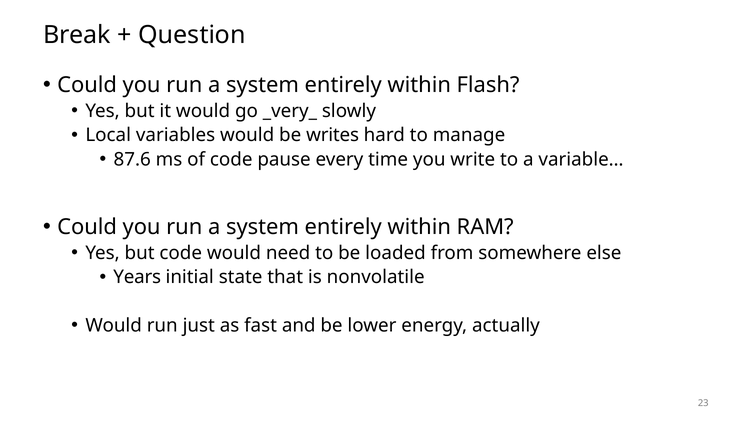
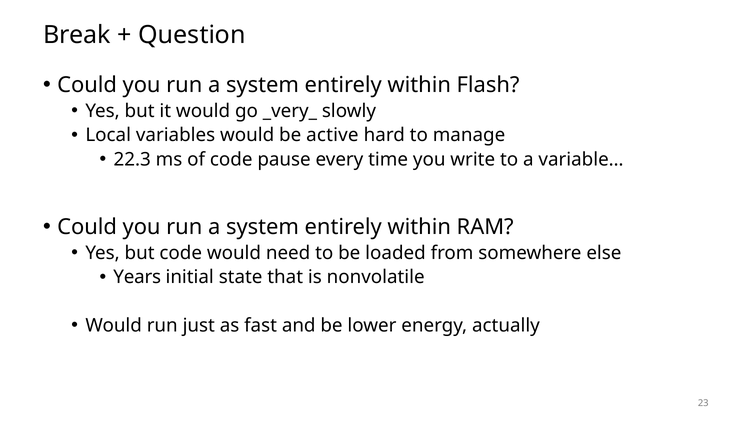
writes: writes -> active
87.6: 87.6 -> 22.3
